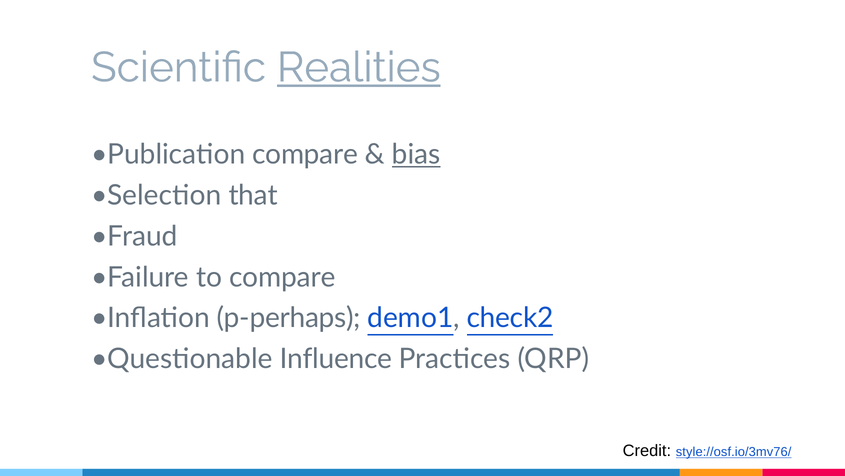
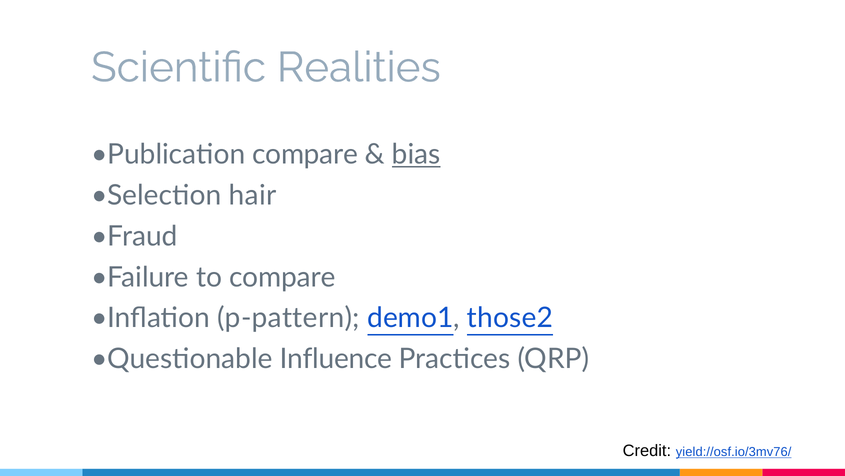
Realities underline: present -> none
that: that -> hair
p-perhaps: p-perhaps -> p-pattern
check2: check2 -> those2
style://osf.io/3mv76/: style://osf.io/3mv76/ -> yield://osf.io/3mv76/
